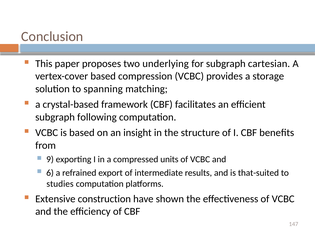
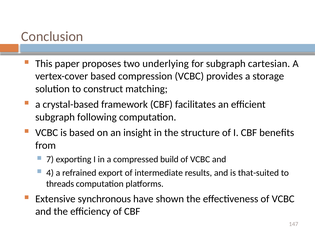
spanning: spanning -> construct
9: 9 -> 7
units: units -> build
6: 6 -> 4
studies: studies -> threads
construction: construction -> synchronous
